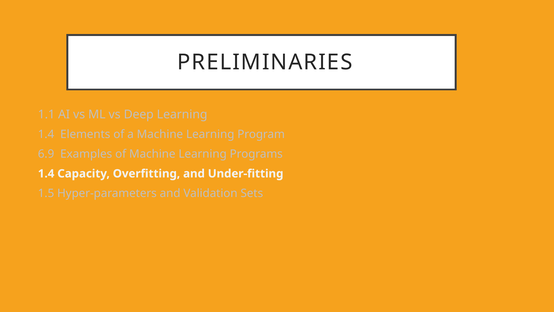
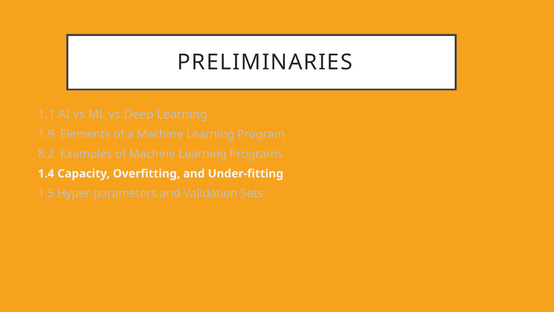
1.4 at (46, 134): 1.4 -> 1.9
6.9: 6.9 -> 8.2
